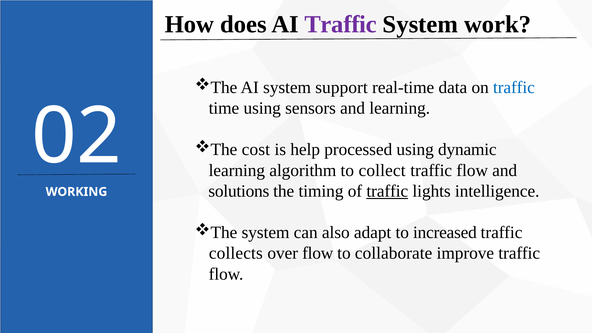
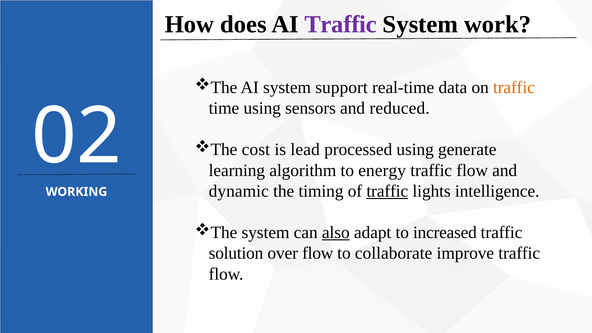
traffic at (514, 87) colour: blue -> orange
and learning: learning -> reduced
help: help -> lead
dynamic: dynamic -> generate
collect: collect -> energy
solutions: solutions -> dynamic
also underline: none -> present
collects: collects -> solution
